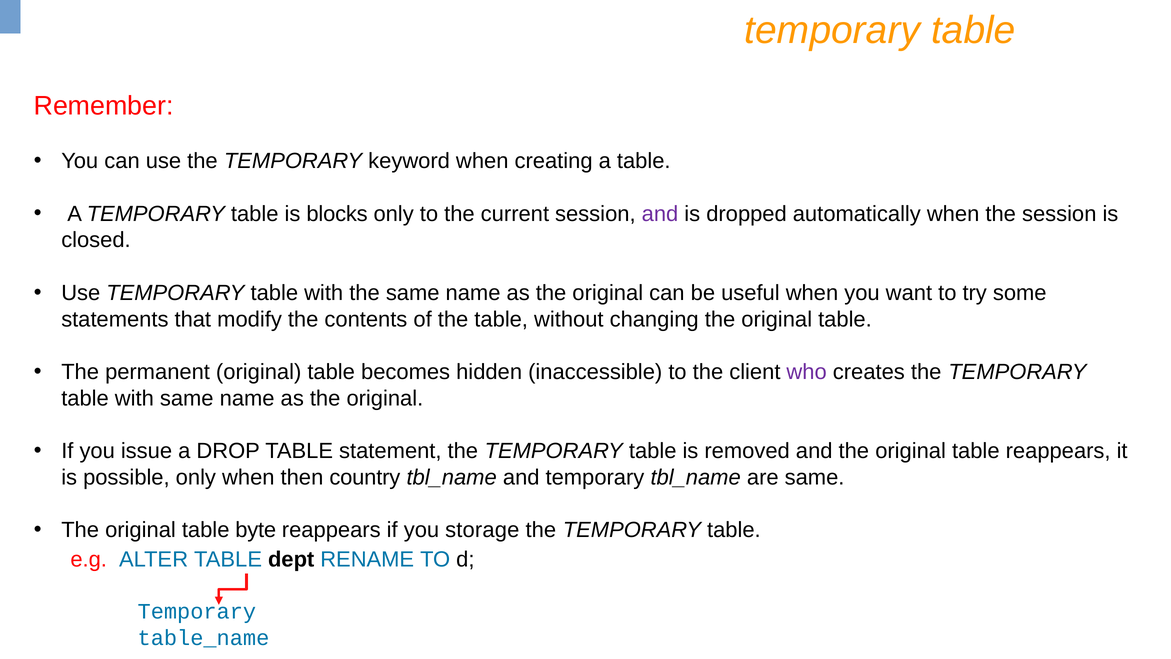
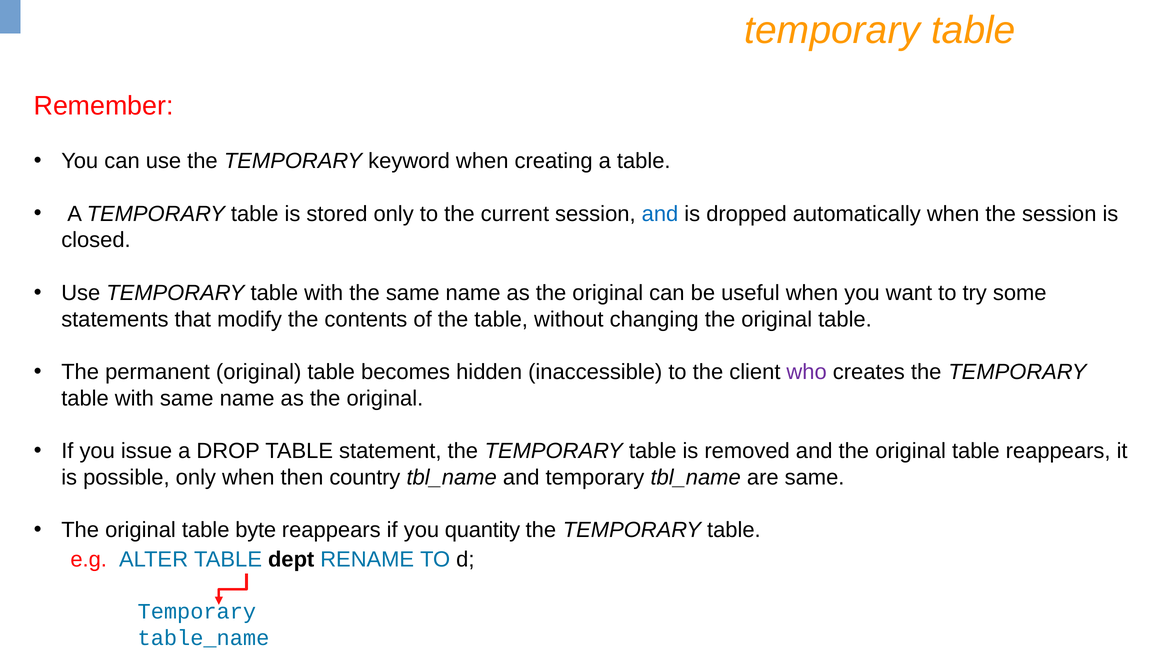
blocks: blocks -> stored
and at (660, 214) colour: purple -> blue
storage: storage -> quantity
